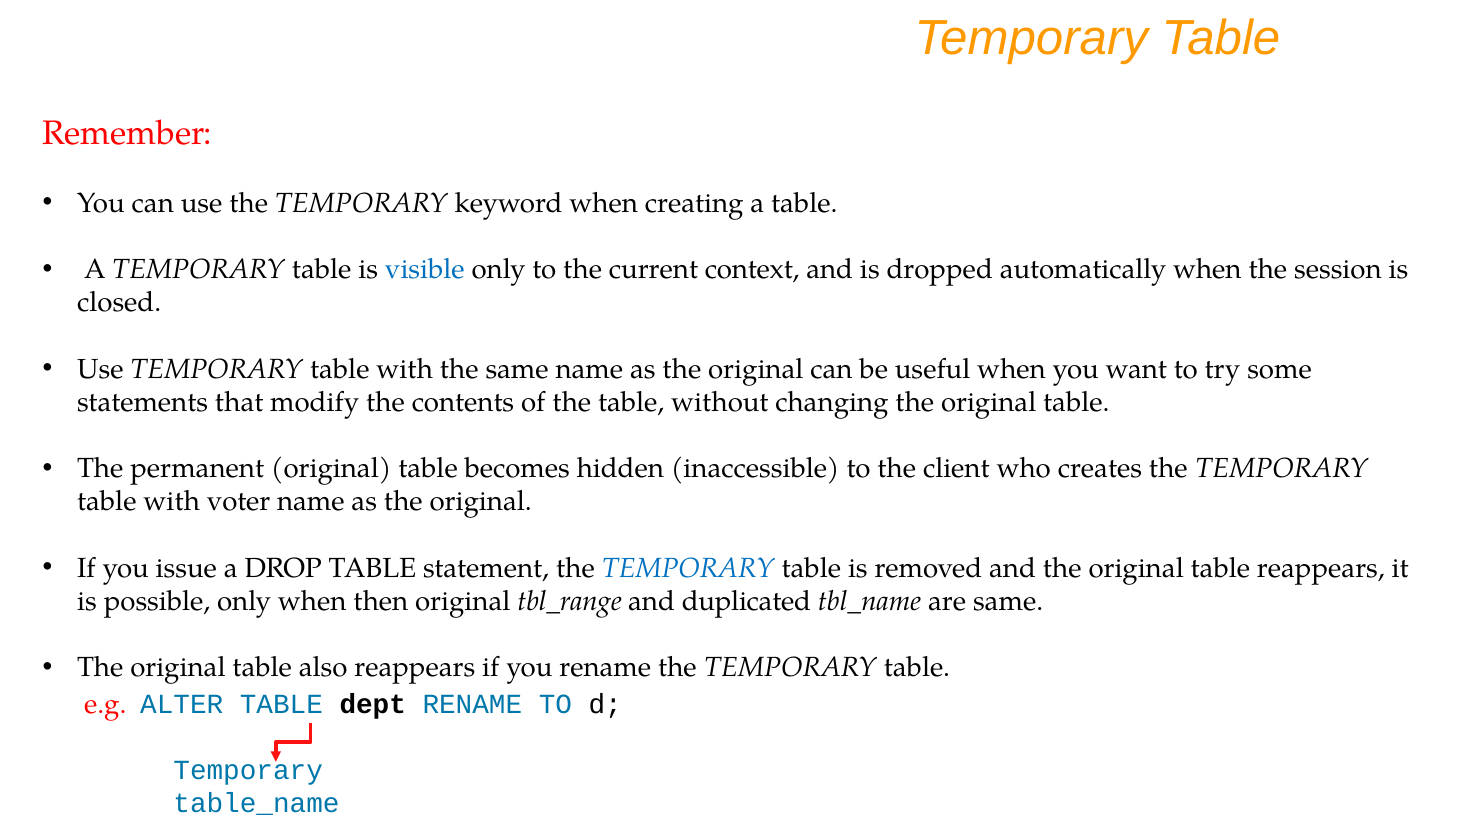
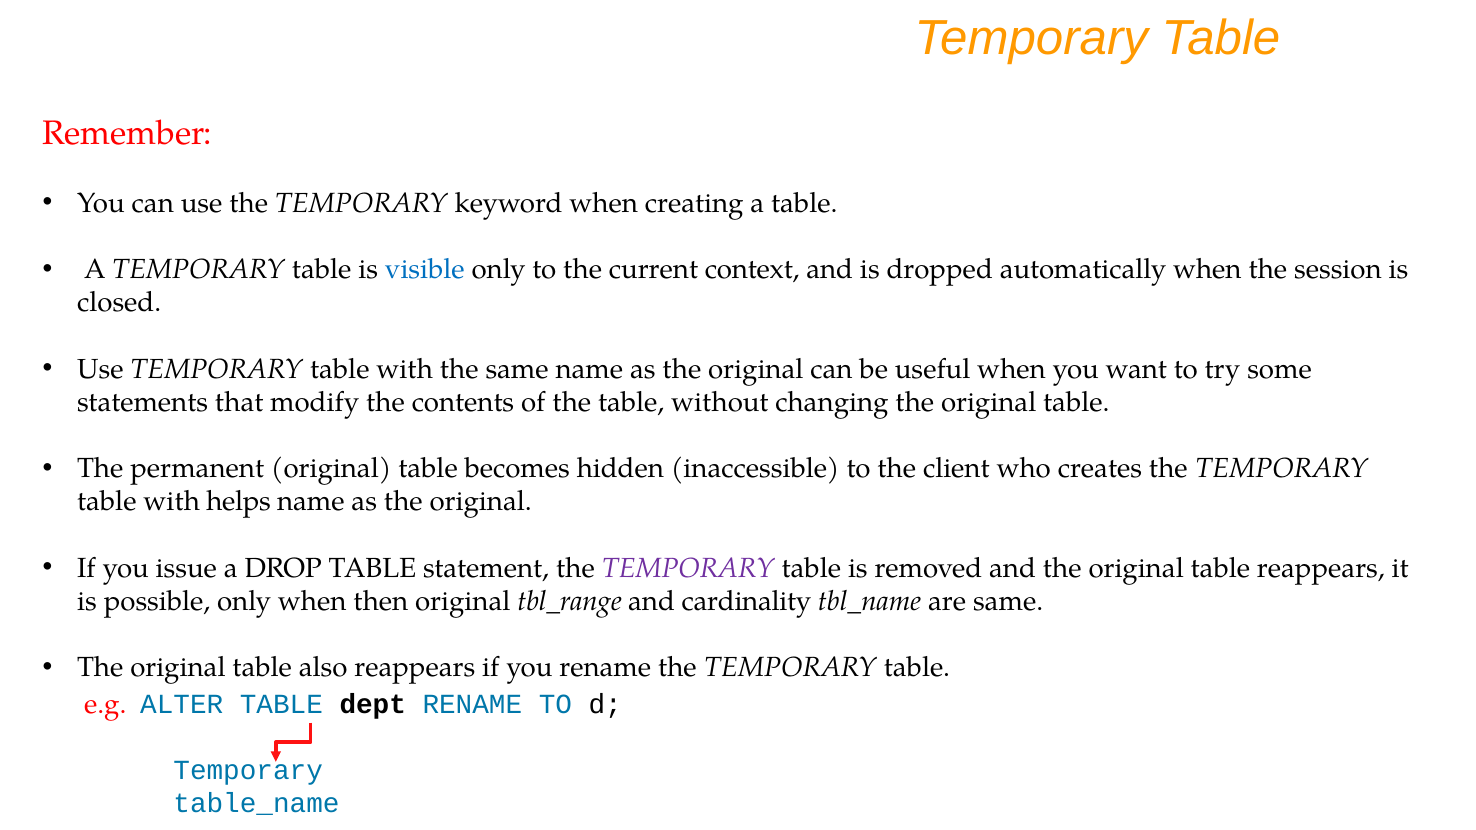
voter: voter -> helps
TEMPORARY at (688, 568) colour: blue -> purple
duplicated: duplicated -> cardinality
